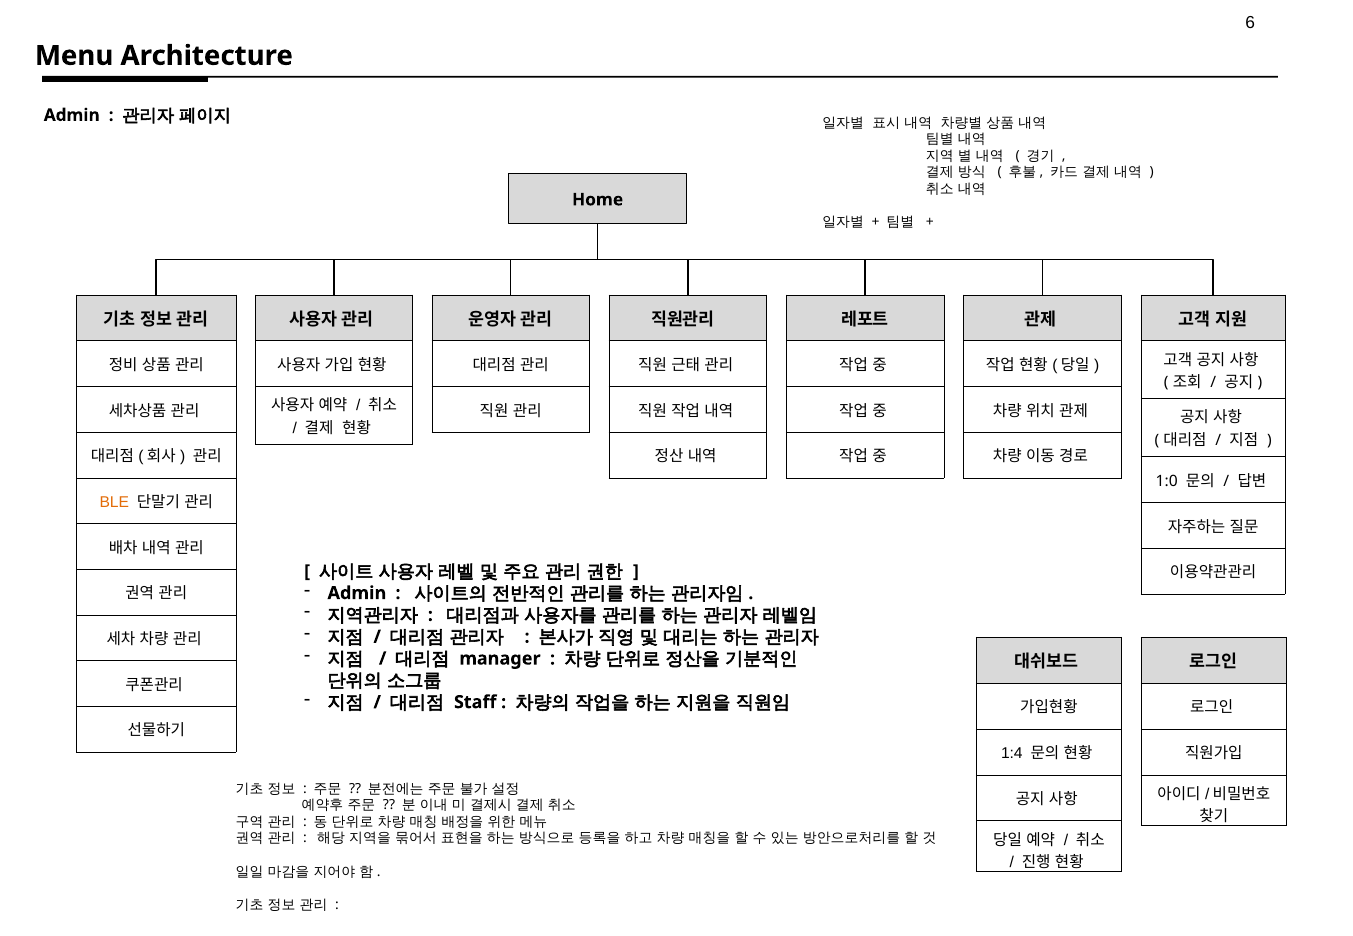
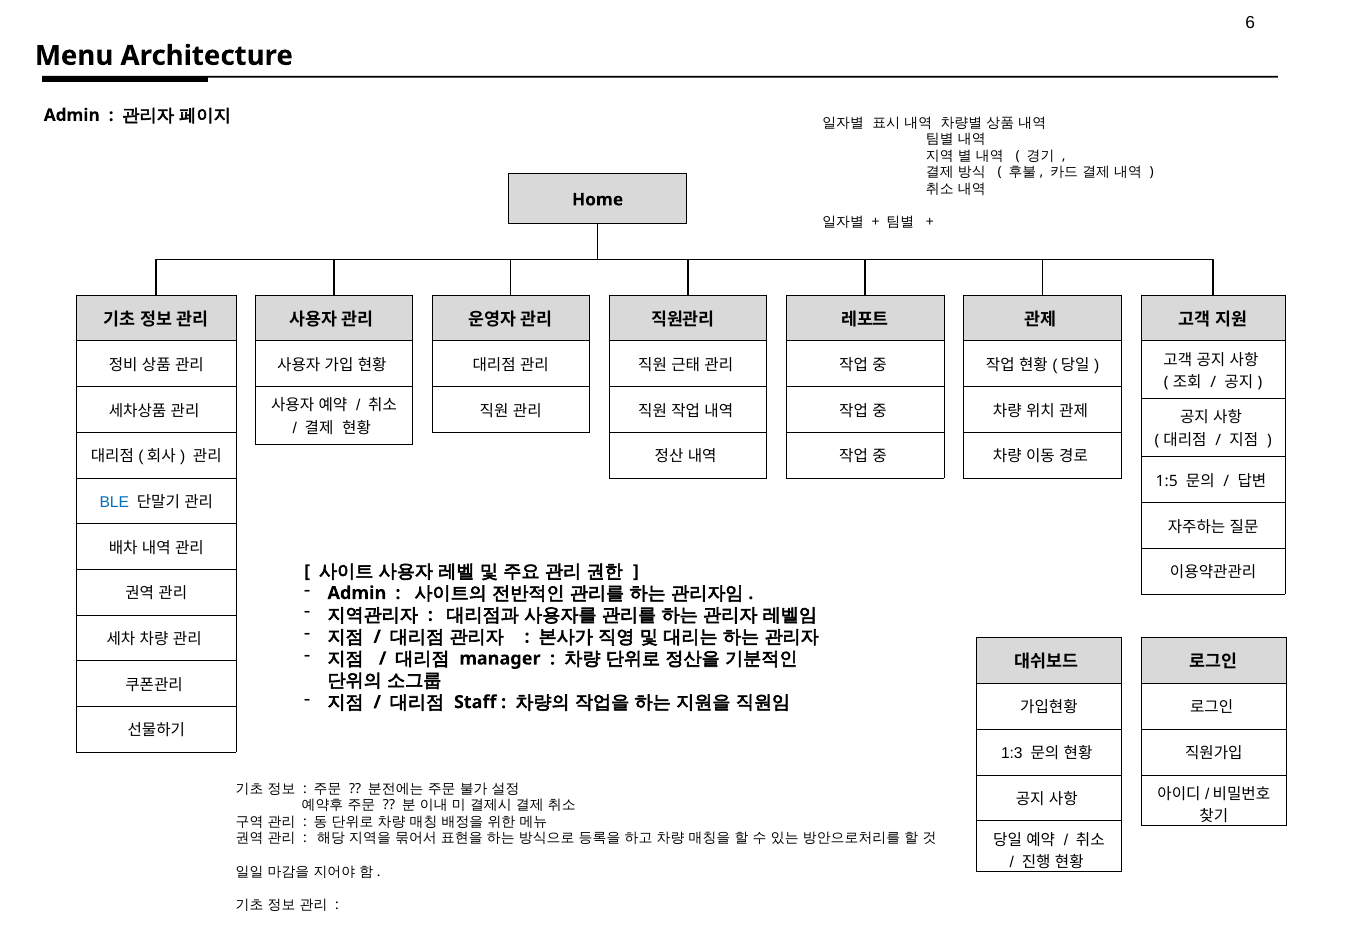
1:0: 1:0 -> 1:5
BLE colour: orange -> blue
1:4: 1:4 -> 1:3
